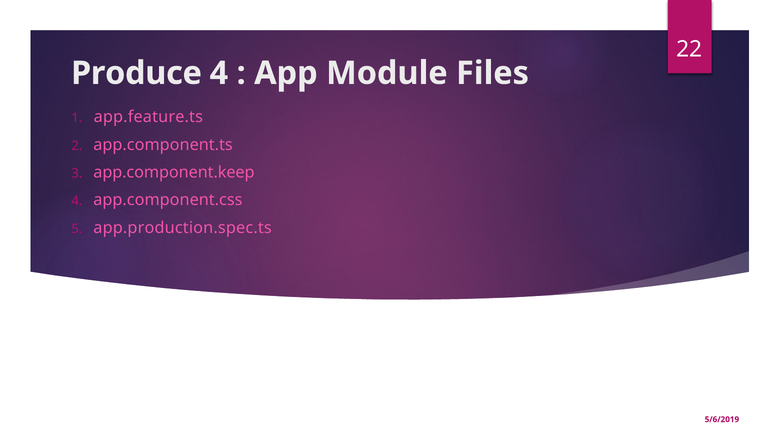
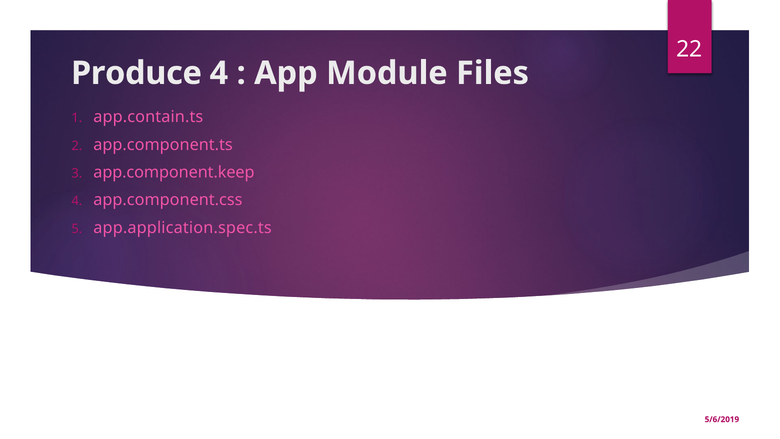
app.feature.ts: app.feature.ts -> app.contain.ts
app.production.spec.ts: app.production.spec.ts -> app.application.spec.ts
